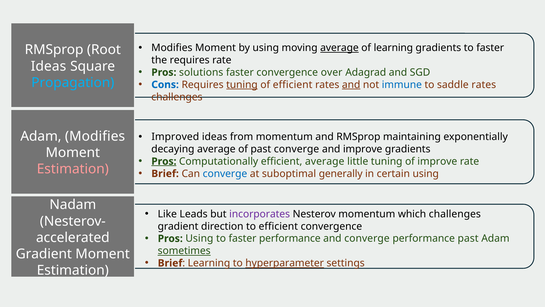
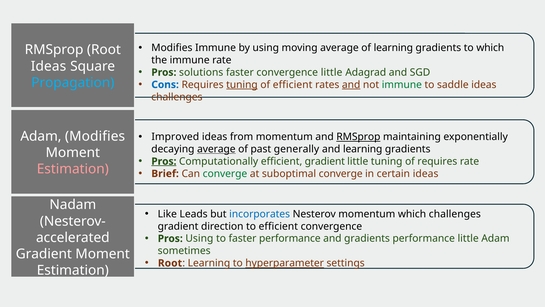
Moment at (216, 48): Moment -> Immune
average at (339, 48) underline: present -> none
gradients to faster: faster -> which
the requires: requires -> immune
convergence over: over -> little
immune at (402, 85) colour: blue -> green
saddle rates: rates -> ideas
RMSprop at (358, 137) underline: none -> present
average at (216, 149) underline: none -> present
past converge: converge -> generally
and improve: improve -> learning
efficient average: average -> gradient
of improve: improve -> requires
converge at (225, 173) colour: blue -> green
suboptimal generally: generally -> converge
certain using: using -> ideas
incorporates colour: purple -> blue
and converge: converge -> gradients
performance past: past -> little
sometimes underline: present -> none
Brief at (170, 263): Brief -> Root
